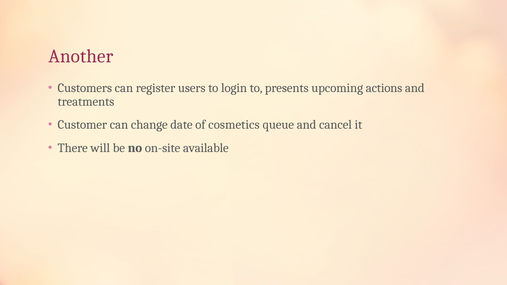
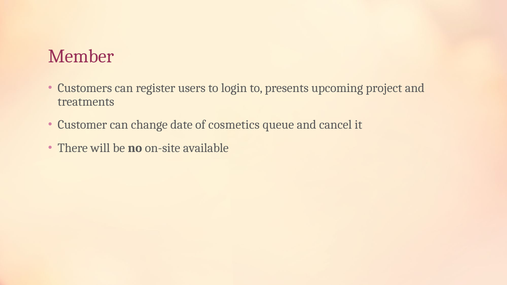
Another: Another -> Member
actions: actions -> project
